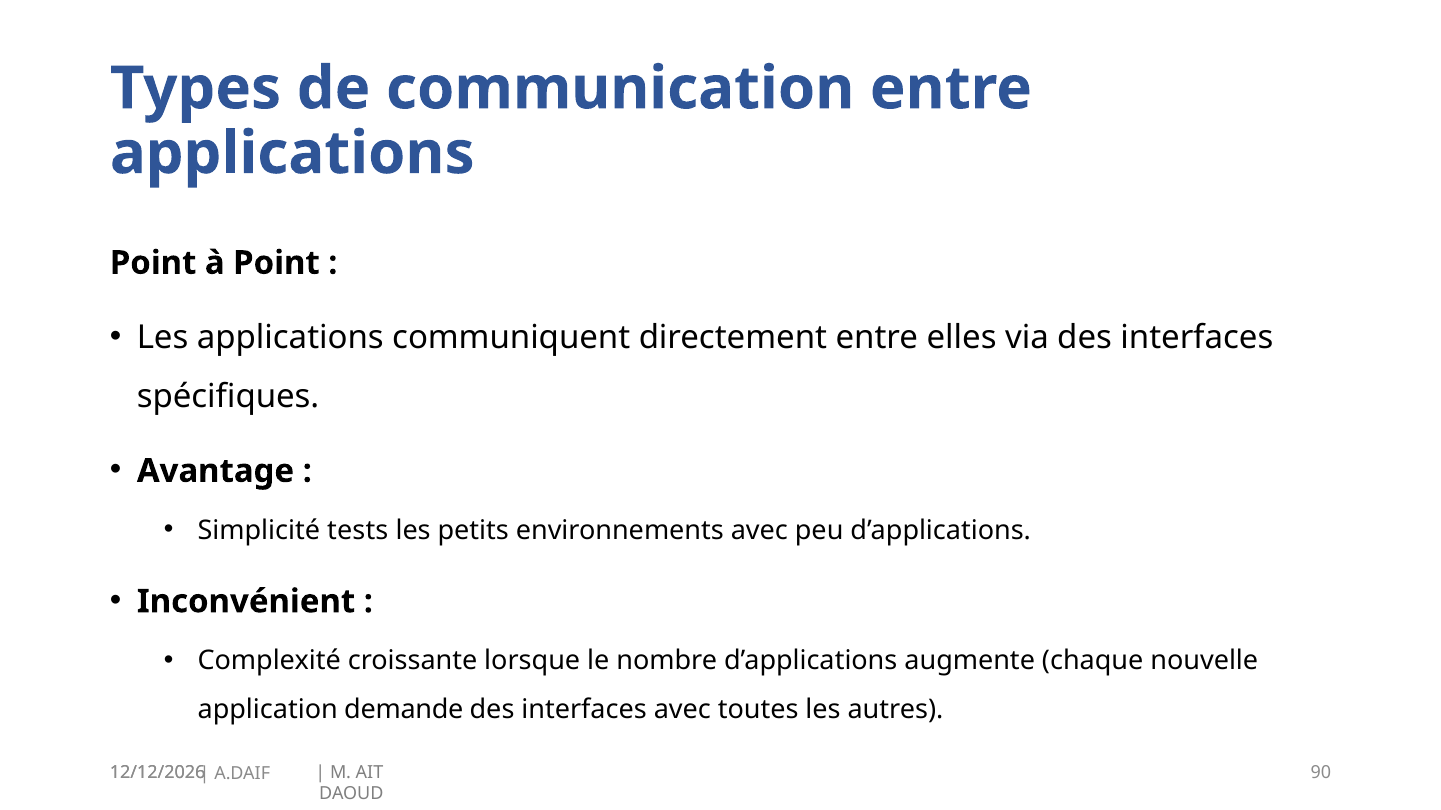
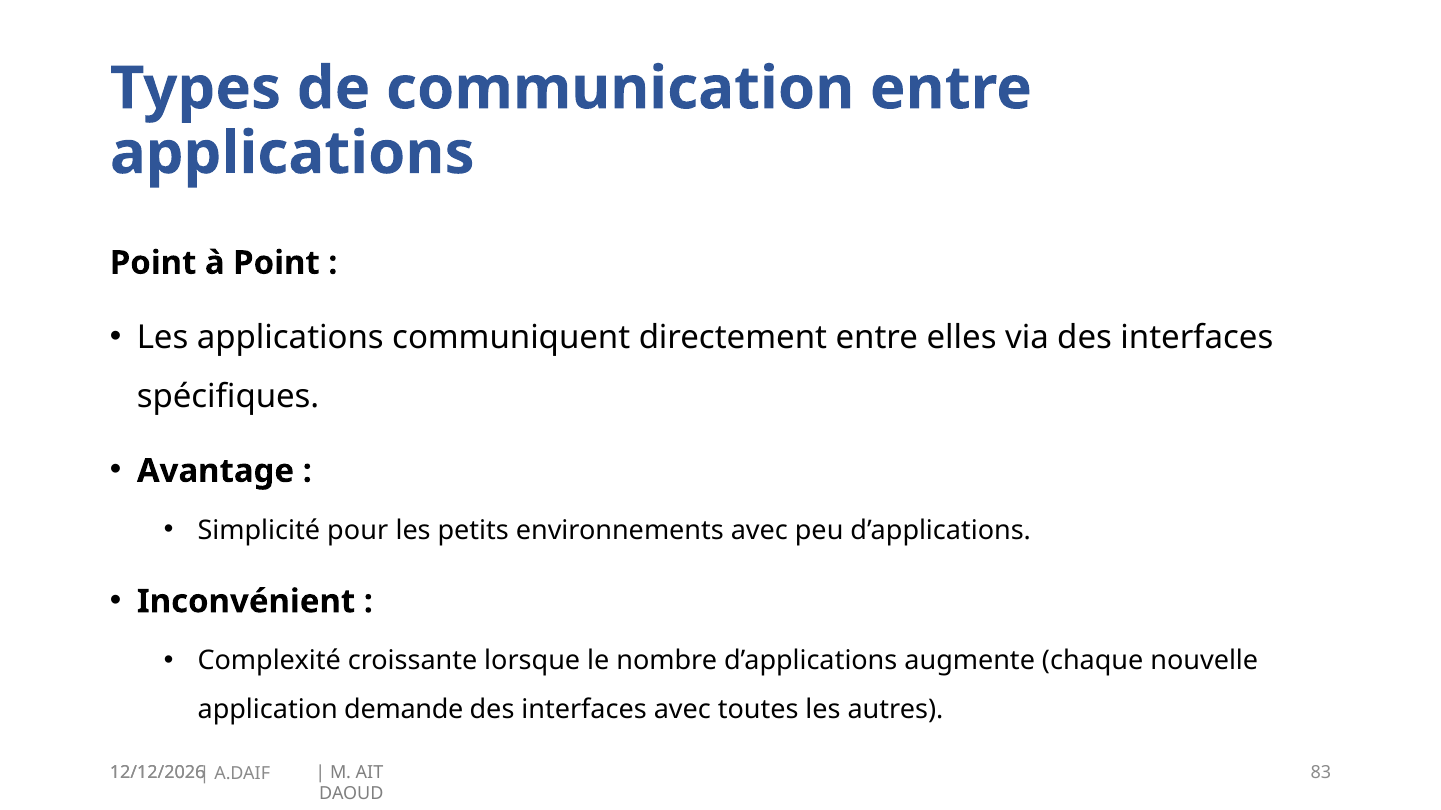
tests: tests -> pour
90: 90 -> 83
